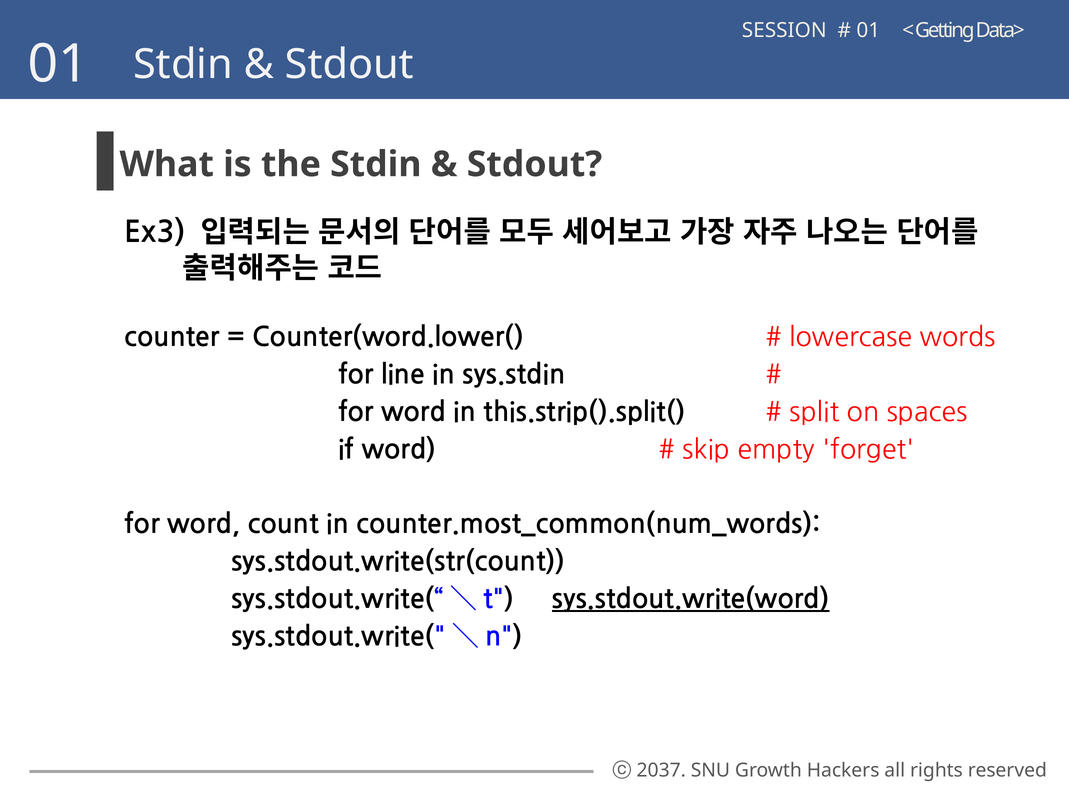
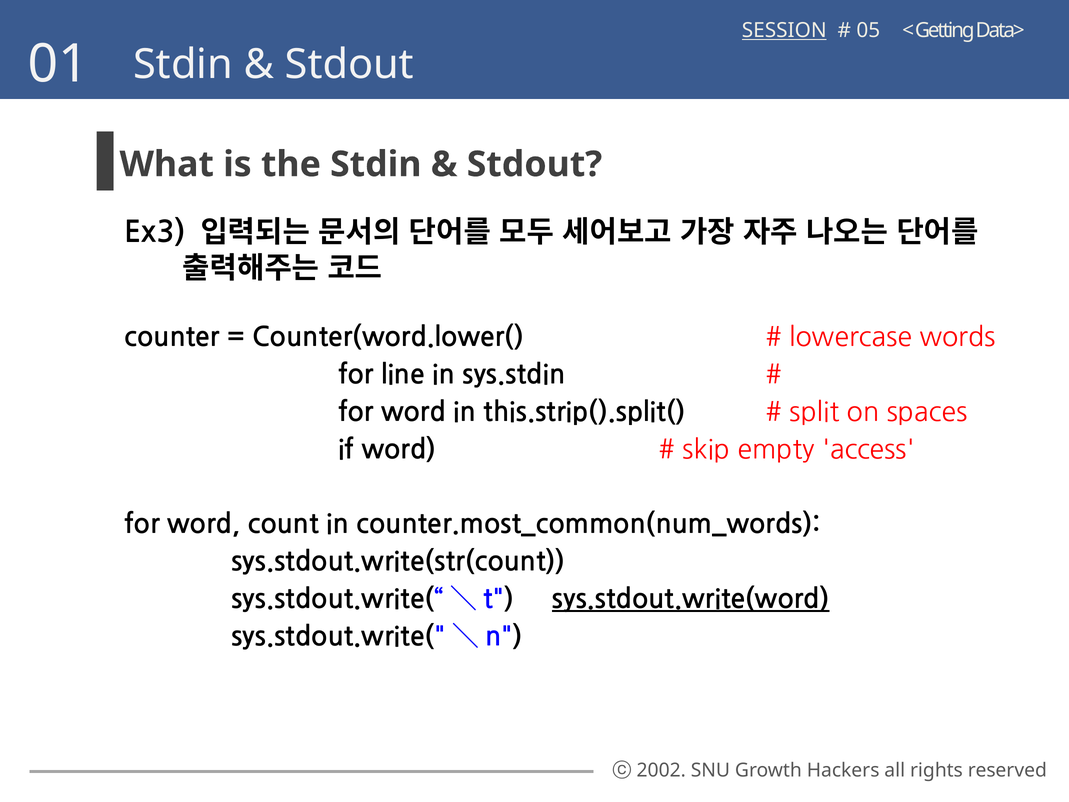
SESSION underline: none -> present
01 at (868, 31): 01 -> 05
forget: forget -> access
2037: 2037 -> 2002
